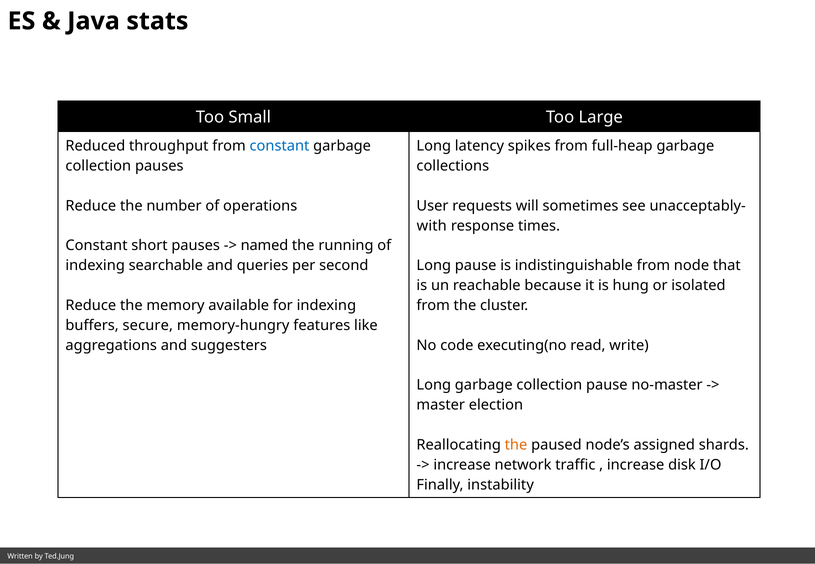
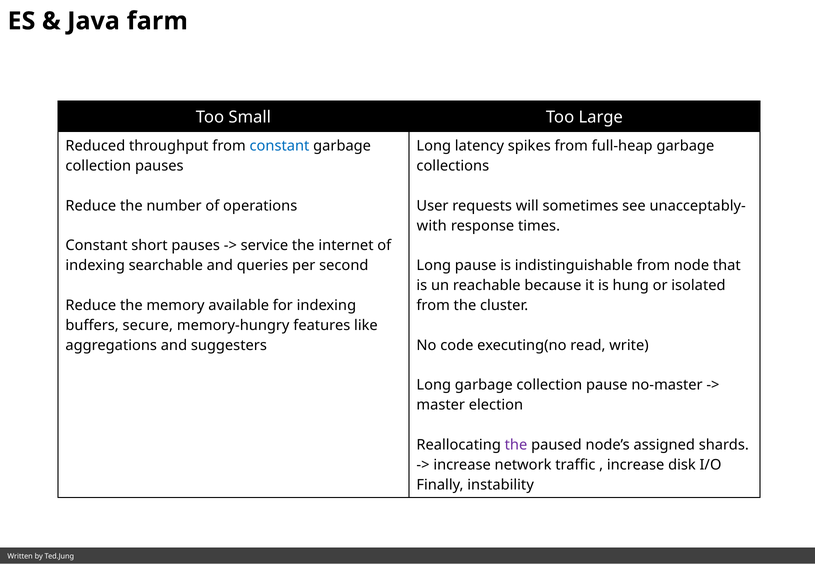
stats: stats -> farm
named: named -> service
running: running -> internet
the at (516, 445) colour: orange -> purple
